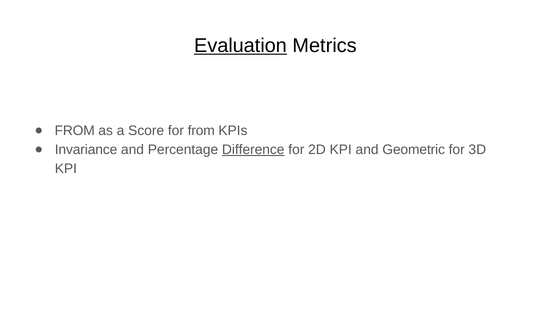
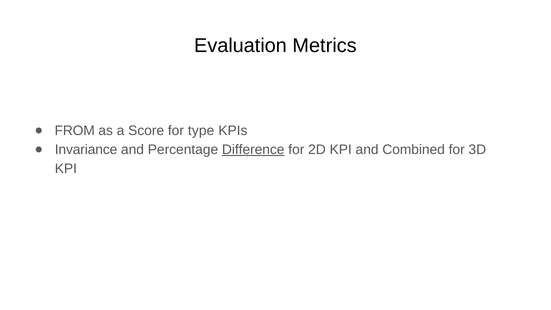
Evaluation underline: present -> none
for from: from -> type
Geometric: Geometric -> Combined
